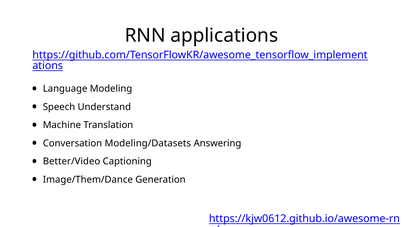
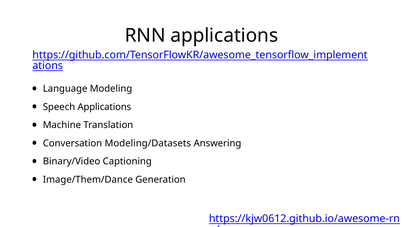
Speech Understand: Understand -> Applications
Better/Video: Better/Video -> Binary/Video
